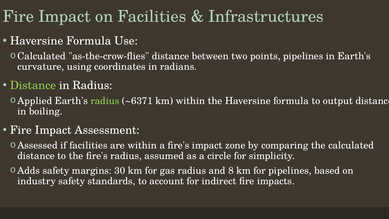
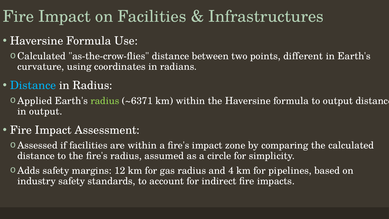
points pipelines: pipelines -> different
Distance at (33, 85) colour: light green -> light blue
in boiling: boiling -> output
30: 30 -> 12
8: 8 -> 4
